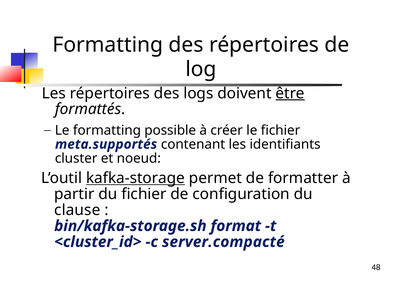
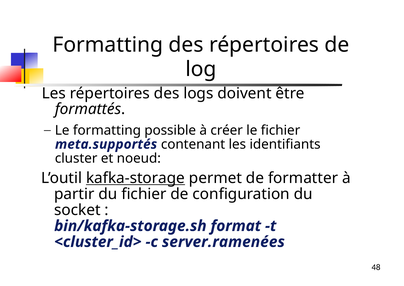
être underline: present -> none
clause: clause -> socket
server.compacté: server.compacté -> server.ramenées
